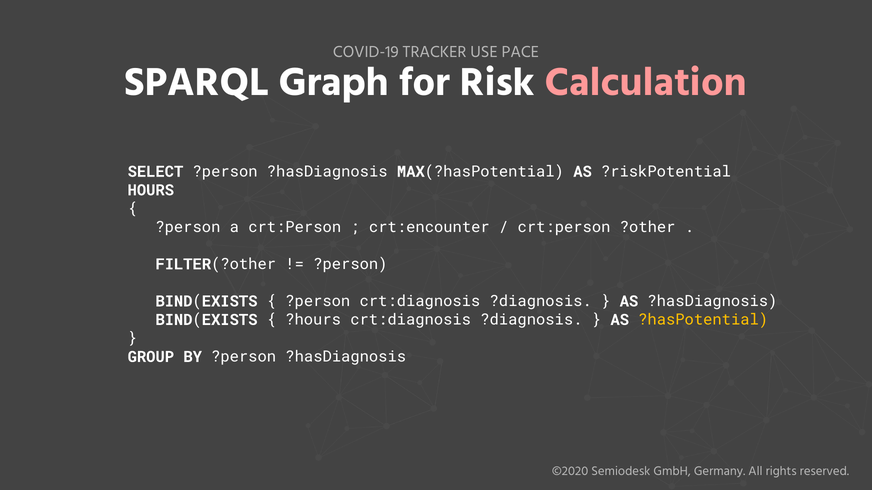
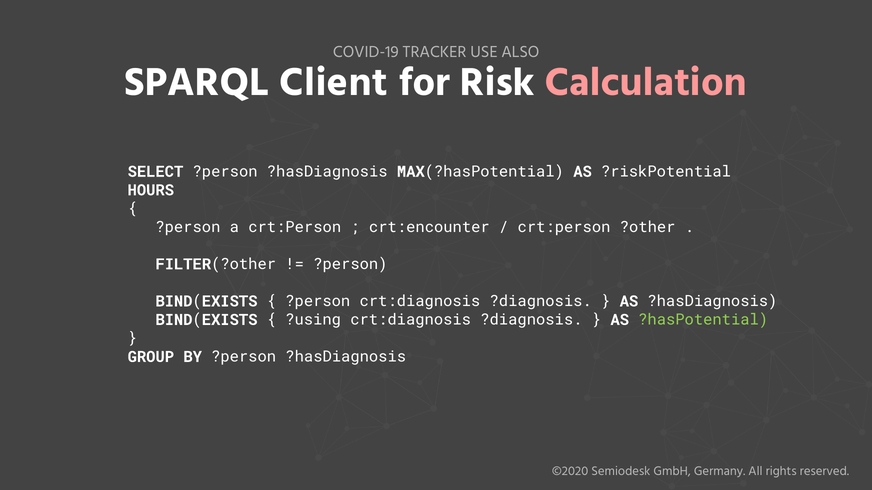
PACE: PACE -> ALSO
Graph: Graph -> Client
?hours: ?hours -> ?using
?hasPotential colour: yellow -> light green
